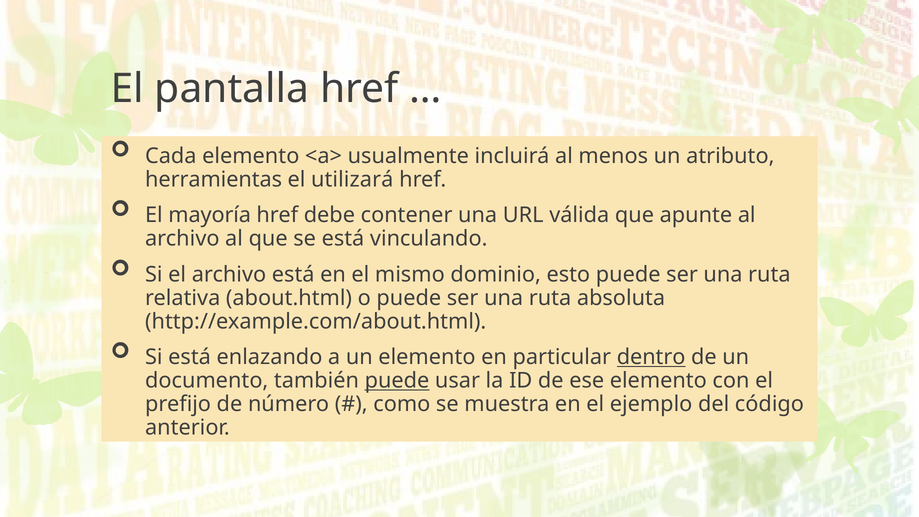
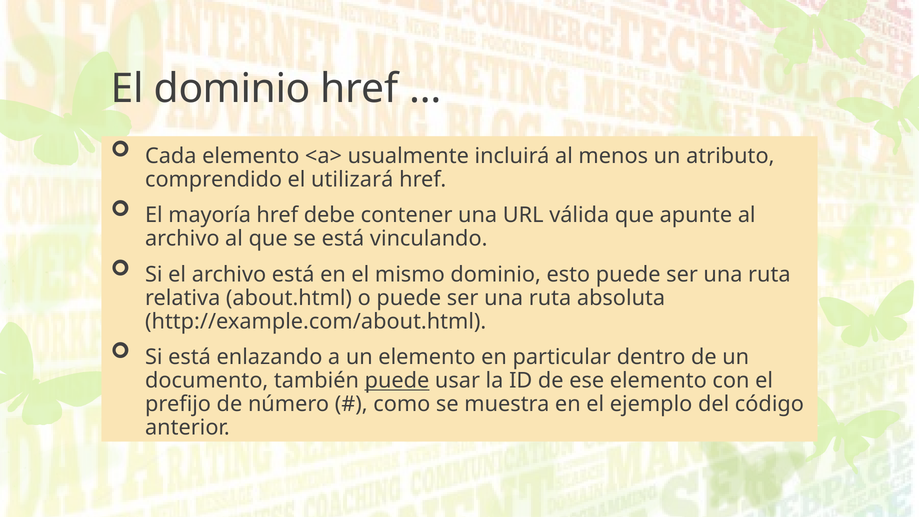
El pantalla: pantalla -> dominio
herramientas: herramientas -> comprendido
dentro underline: present -> none
